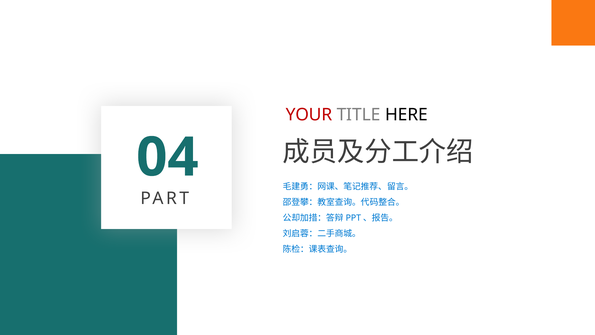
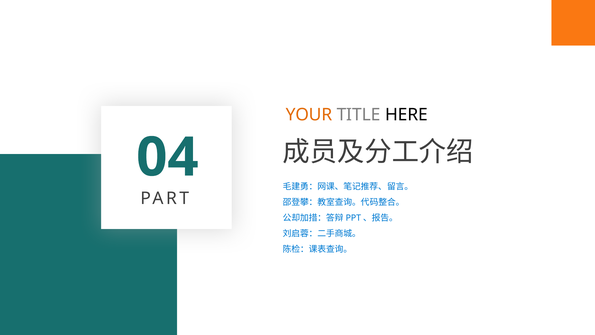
YOUR colour: red -> orange
